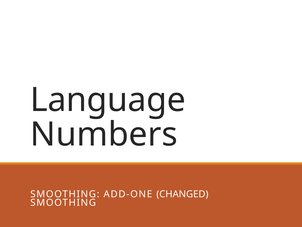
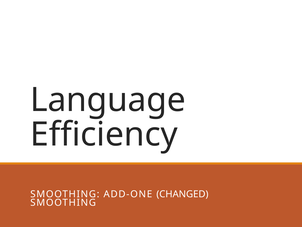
Numbers: Numbers -> Efficiency
